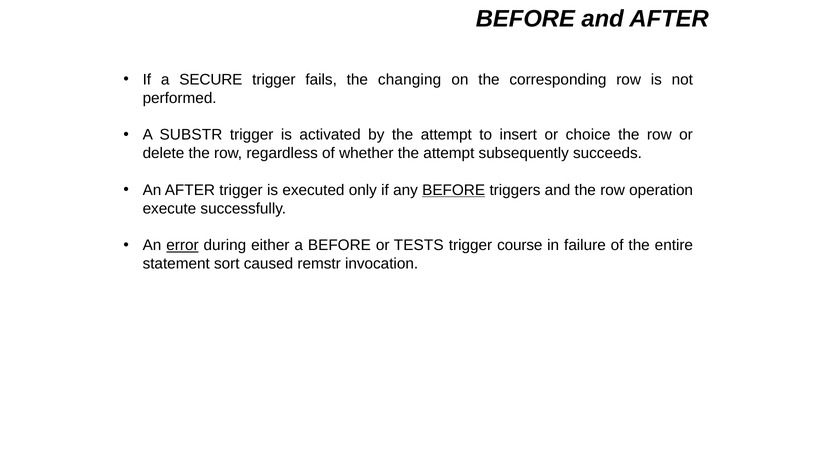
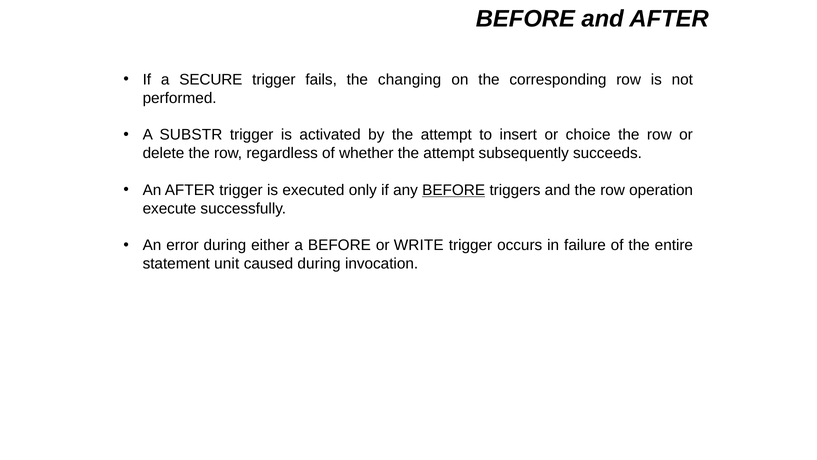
error underline: present -> none
TESTS: TESTS -> WRITE
course: course -> occurs
sort: sort -> unit
caused remstr: remstr -> during
